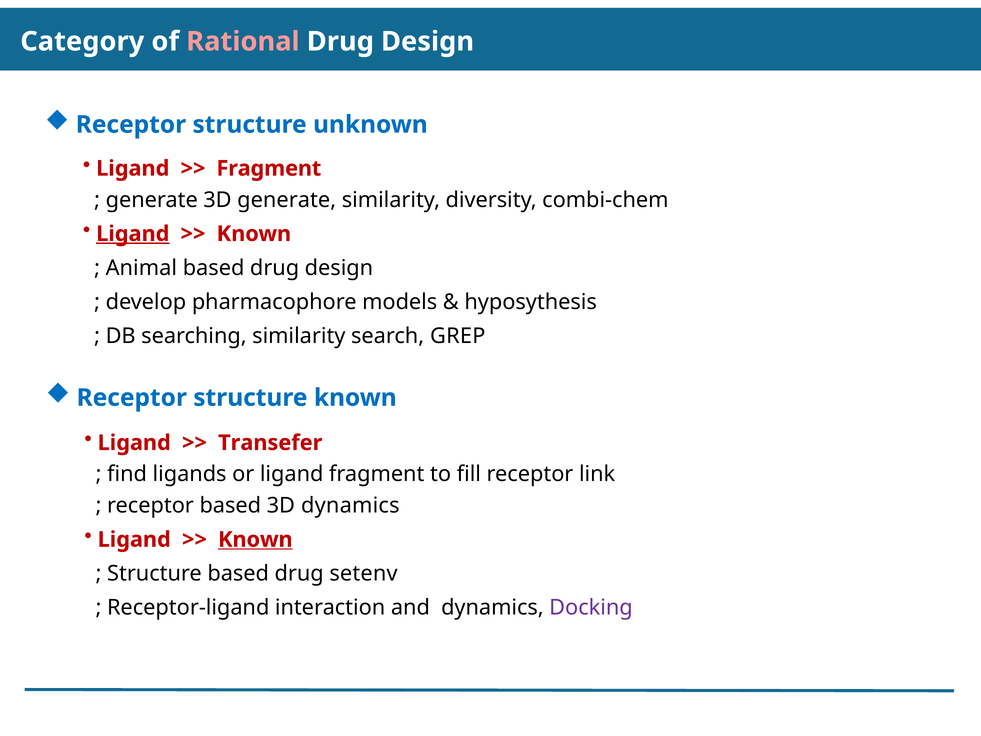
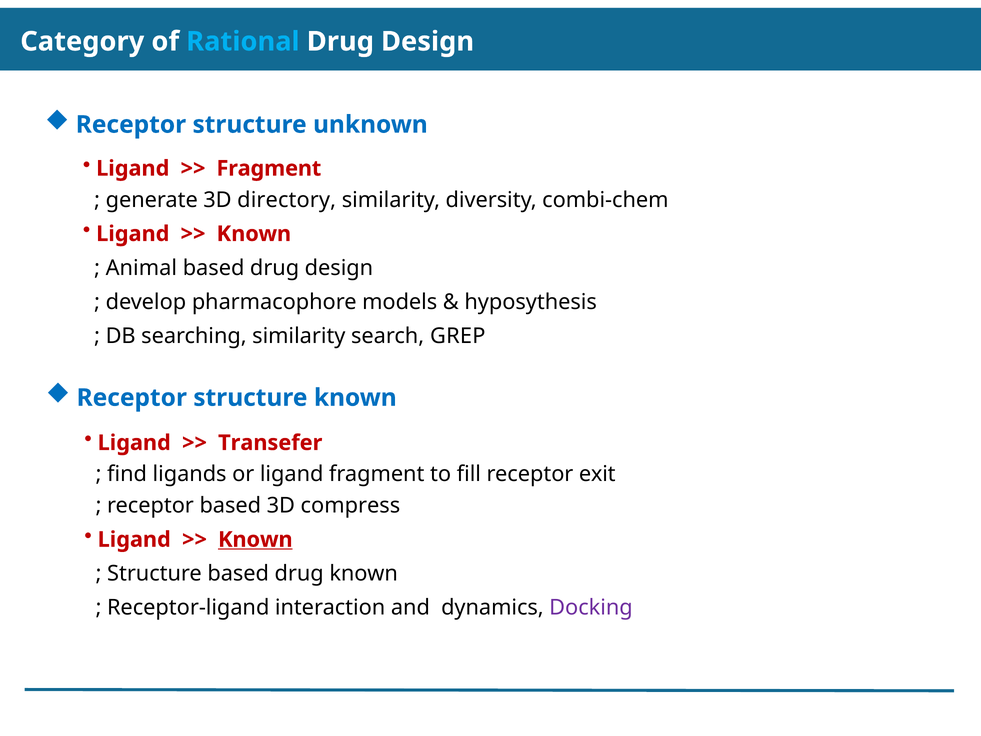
Rational colour: pink -> light blue
3D generate: generate -> directory
Ligand at (133, 234) underline: present -> none
link: link -> exit
3D dynamics: dynamics -> compress
drug setenv: setenv -> known
